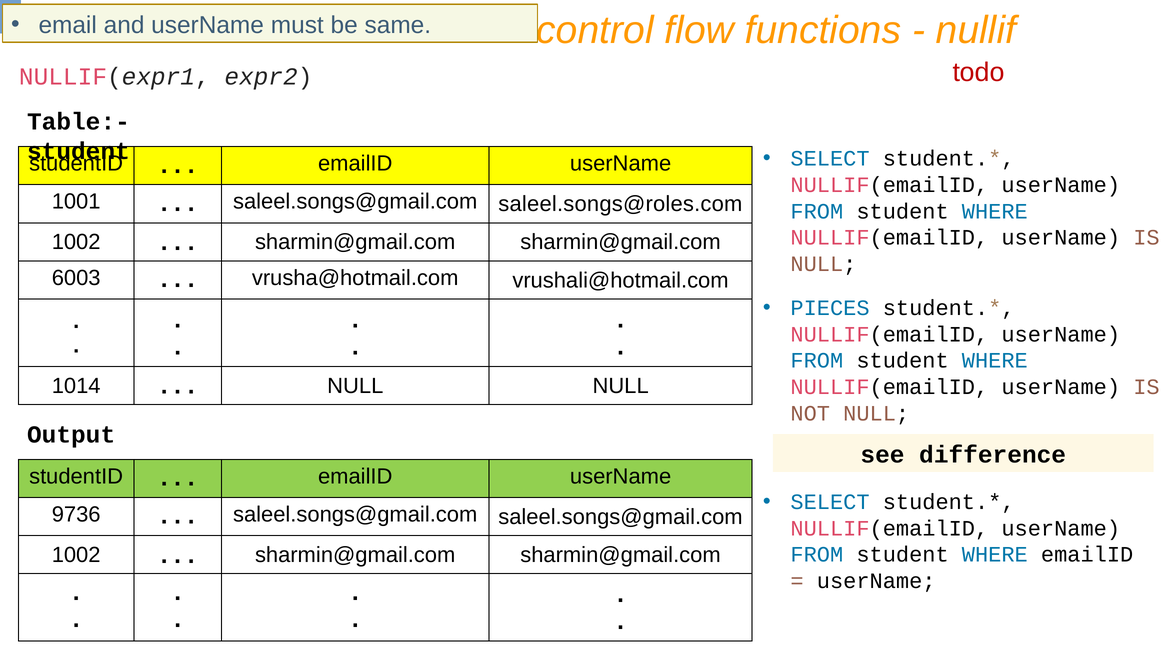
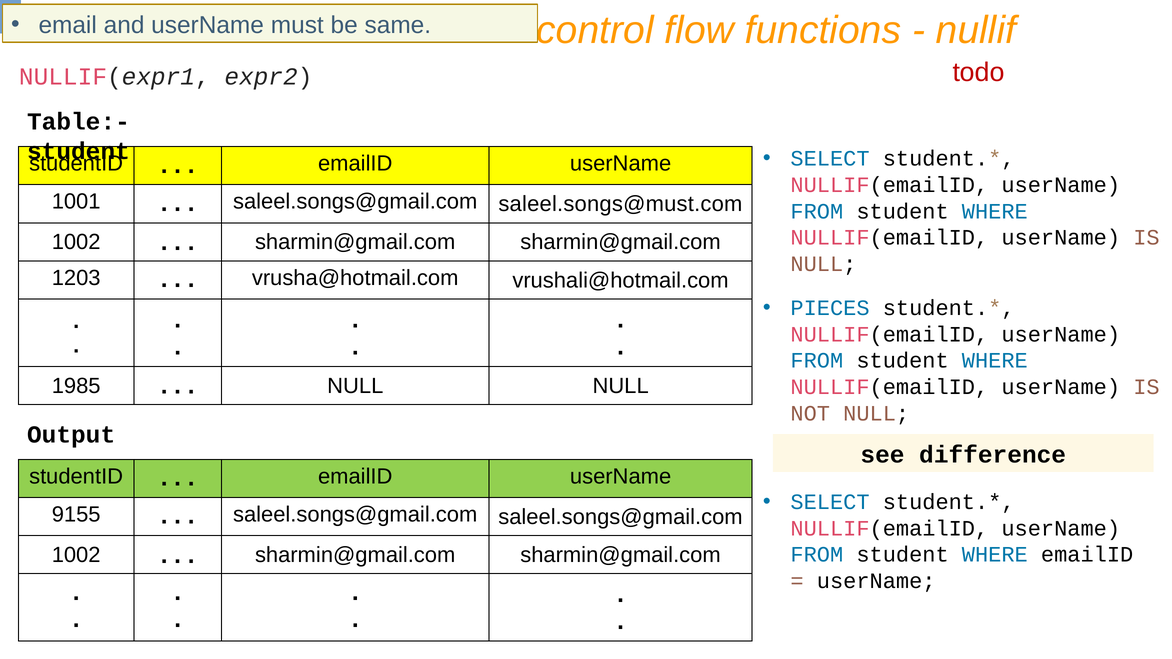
saleel.songs@roles.com: saleel.songs@roles.com -> saleel.songs@must.com
6003: 6003 -> 1203
1014: 1014 -> 1985
9736: 9736 -> 9155
